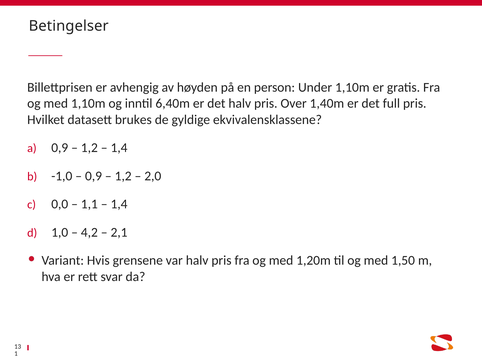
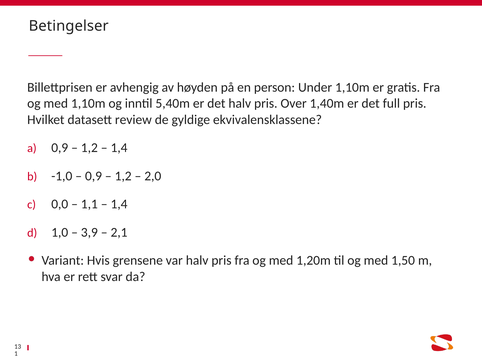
6,40m: 6,40m -> 5,40m
brukes: brukes -> review
4,2: 4,2 -> 3,9
